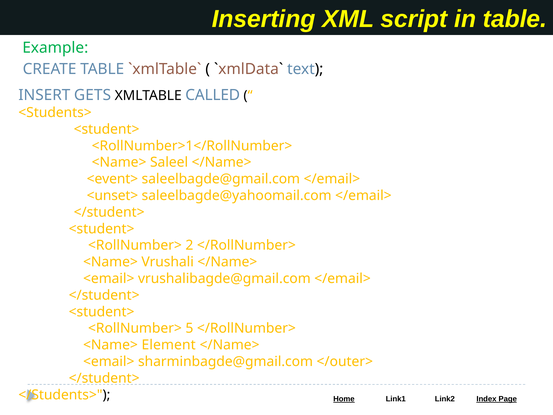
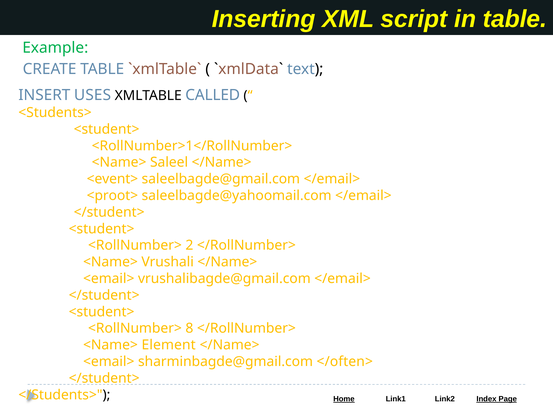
GETS: GETS -> USES
<unset>: <unset> -> <proot>
5: 5 -> 8
</outer>: </outer> -> </often>
